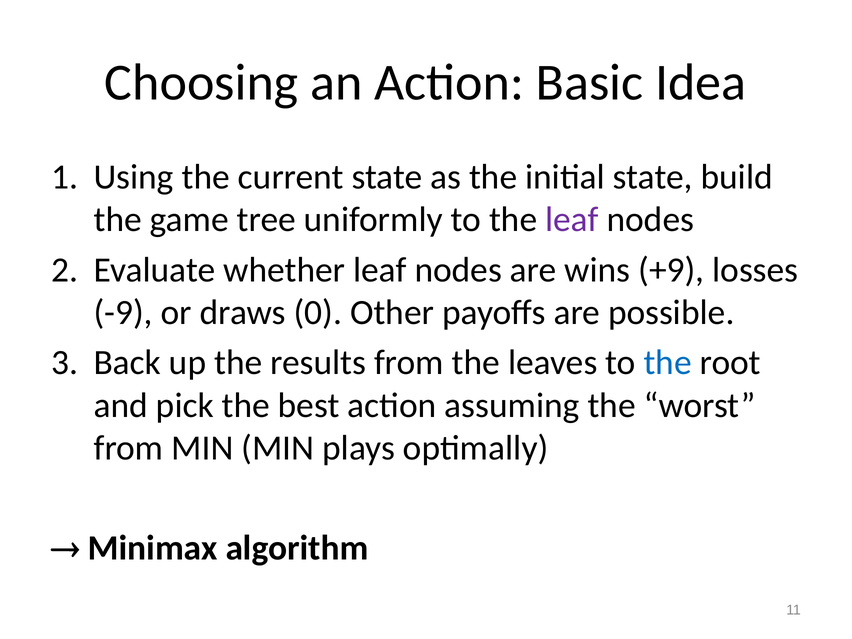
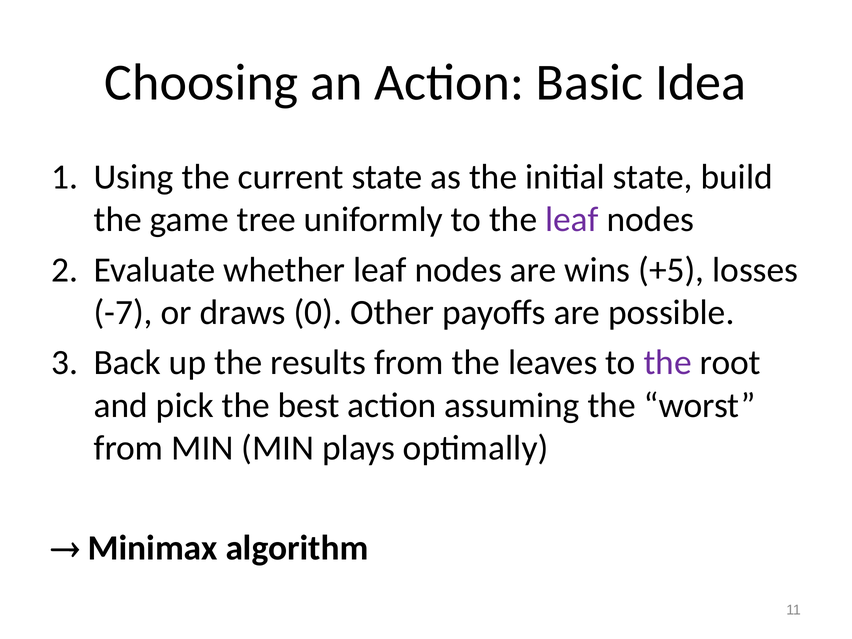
+9: +9 -> +5
-9: -9 -> -7
the at (668, 363) colour: blue -> purple
